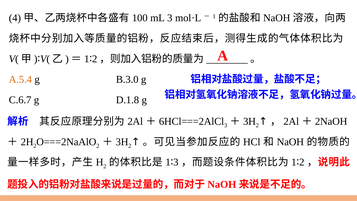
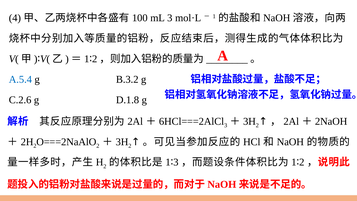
A.5.4 colour: orange -> blue
B.3.0: B.3.0 -> B.3.2
C.6.7: C.6.7 -> C.2.6
